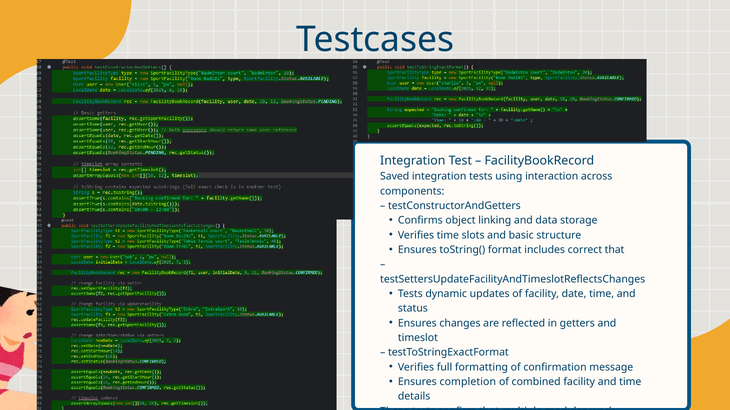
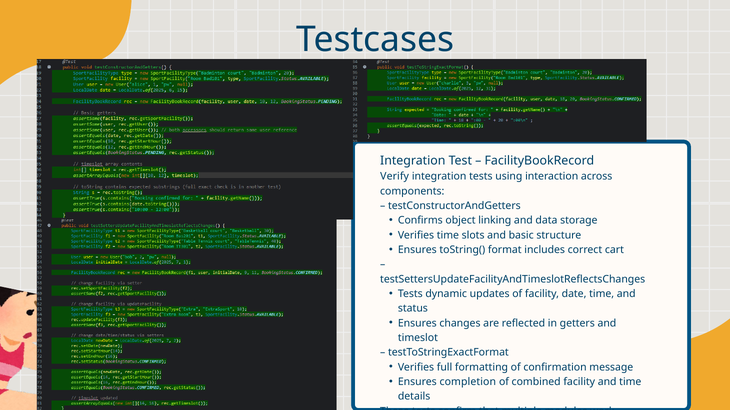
Saved: Saved -> Verify
correct that: that -> cart
